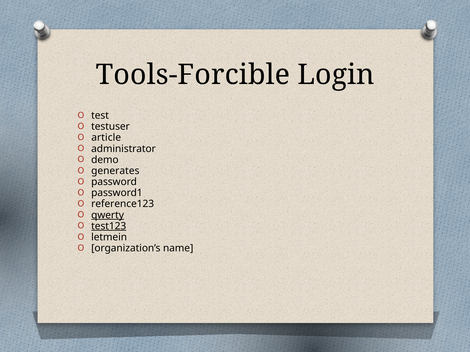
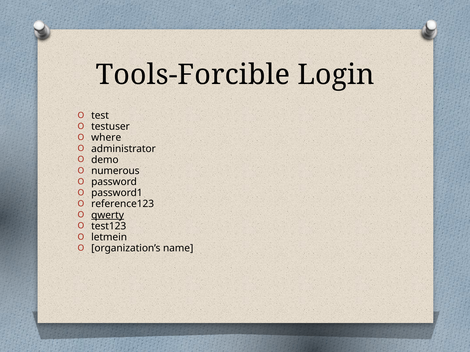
article: article -> where
generates: generates -> numerous
test123 underline: present -> none
